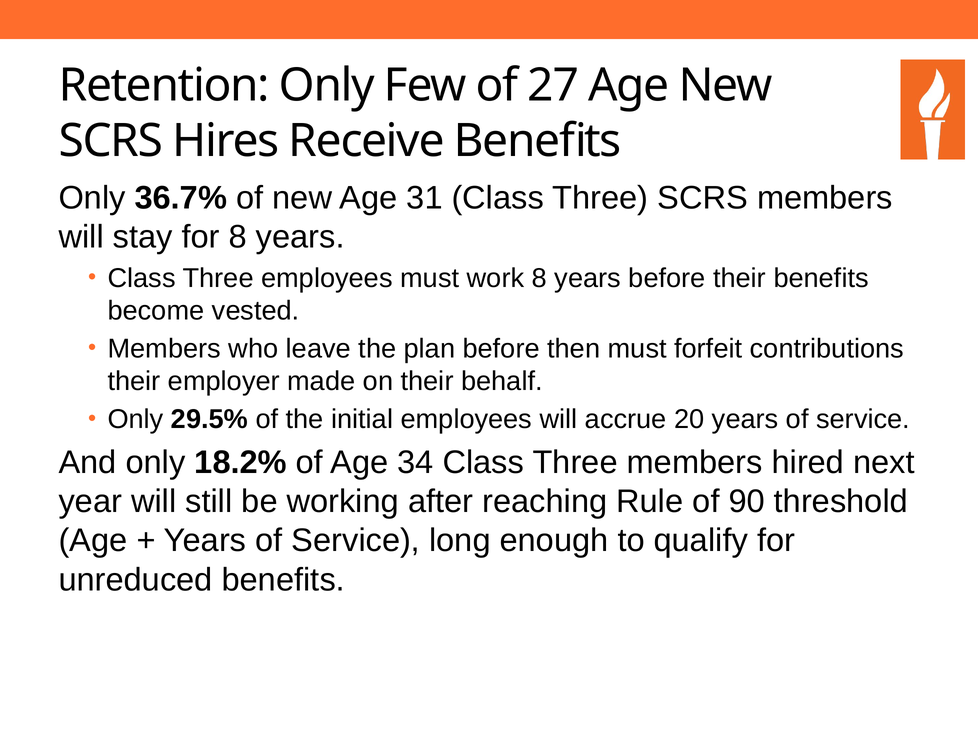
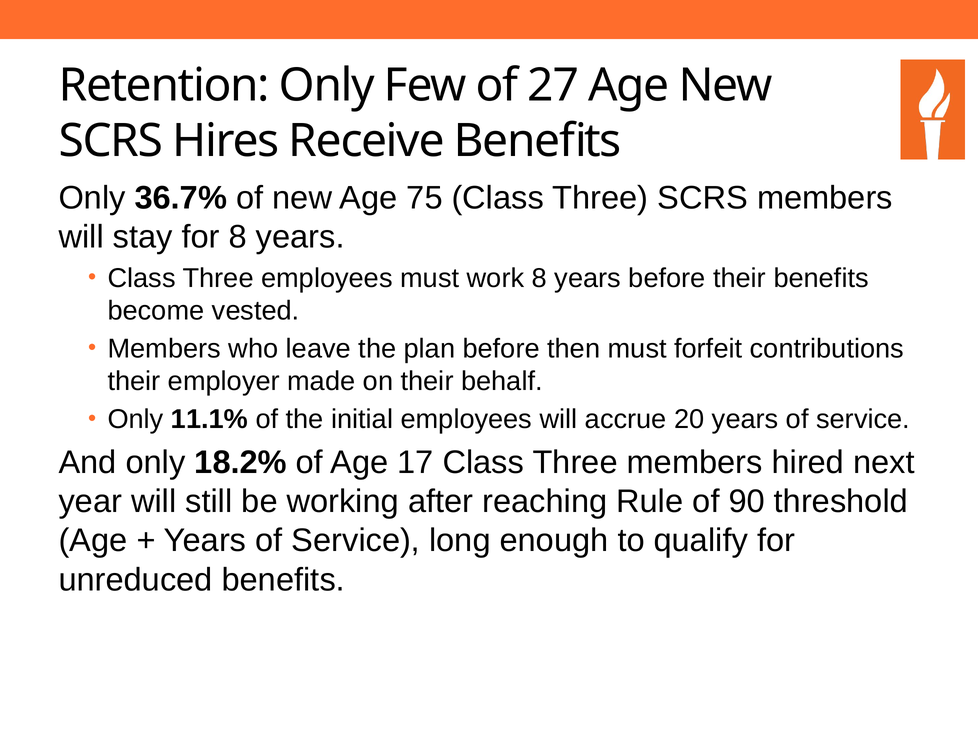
31: 31 -> 75
29.5%: 29.5% -> 11.1%
34: 34 -> 17
